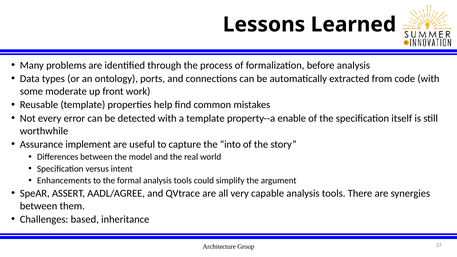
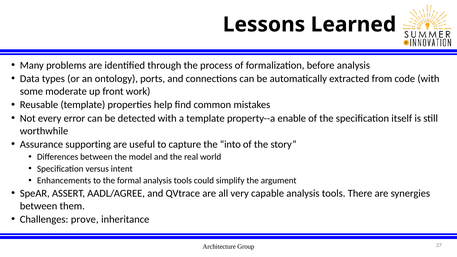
implement: implement -> supporting
based: based -> prove
